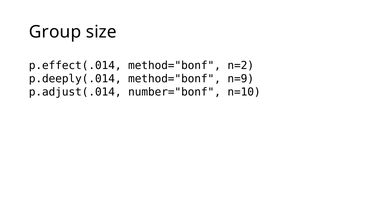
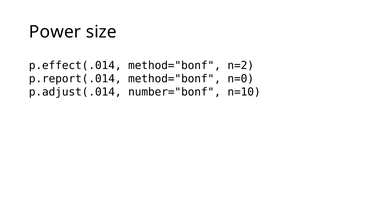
Group: Group -> Power
p.deeply(.014: p.deeply(.014 -> p.report(.014
n=9: n=9 -> n=0
